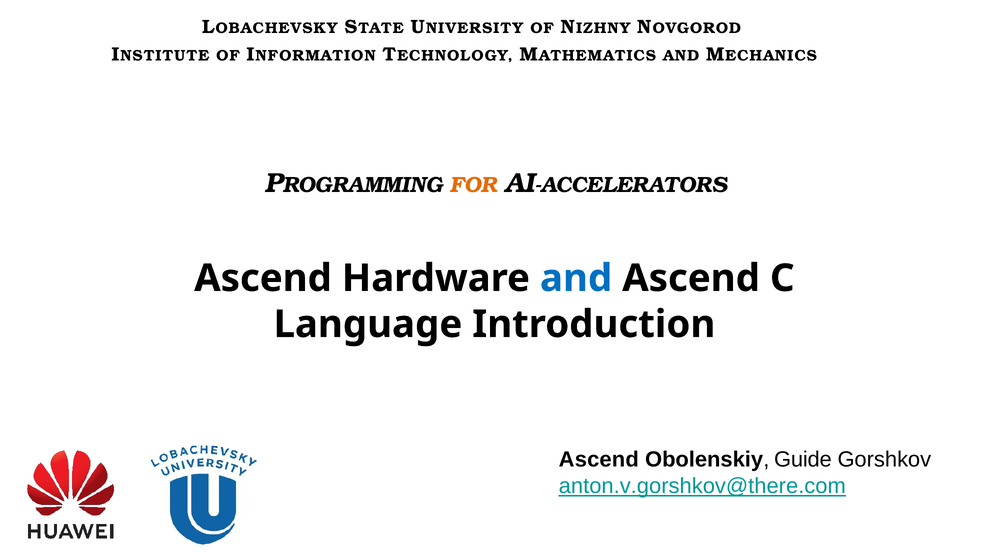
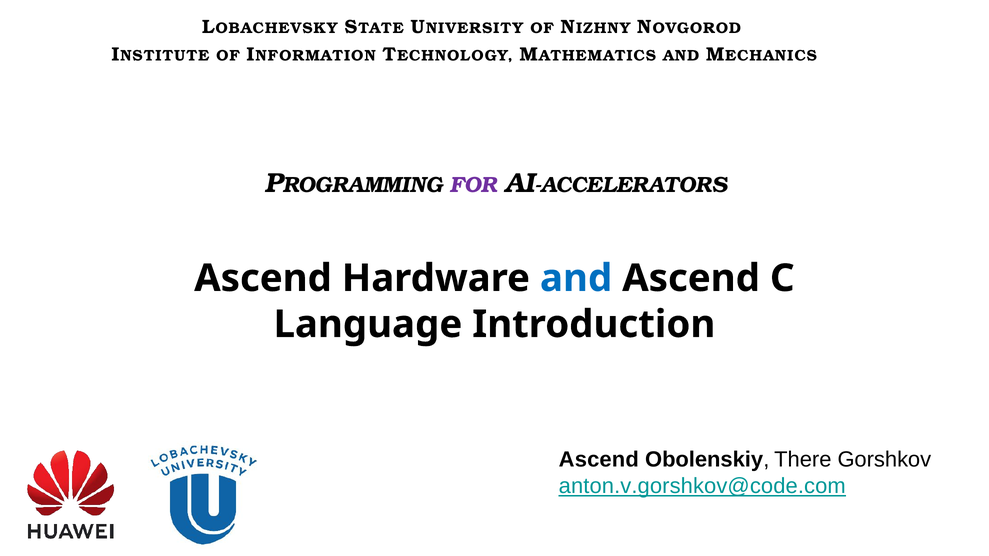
FOR colour: orange -> purple
Guide: Guide -> There
anton.v.gorshkov@there.com: anton.v.gorshkov@there.com -> anton.v.gorshkov@code.com
